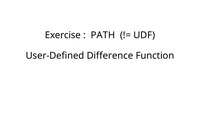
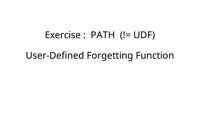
Difference: Difference -> Forgetting
